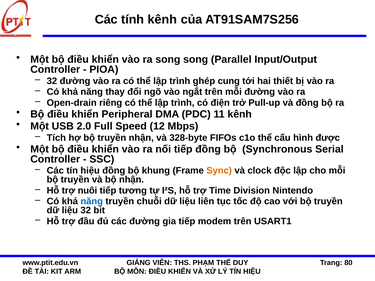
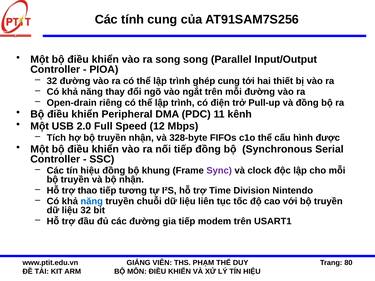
tính kênh: kênh -> cung
Sync colour: orange -> purple
nuôi: nuôi -> thao
